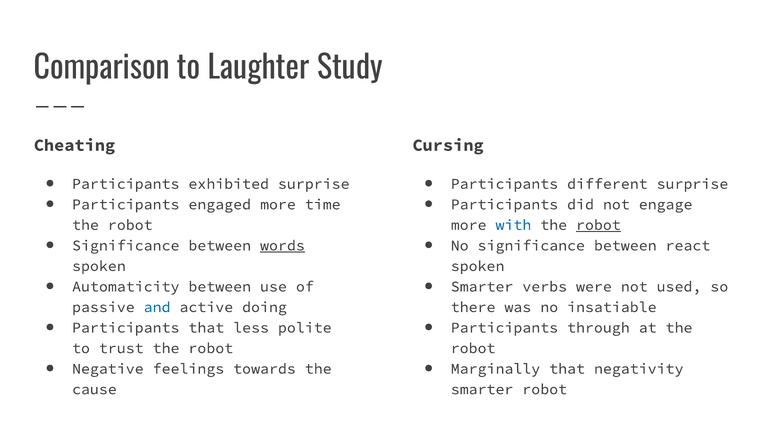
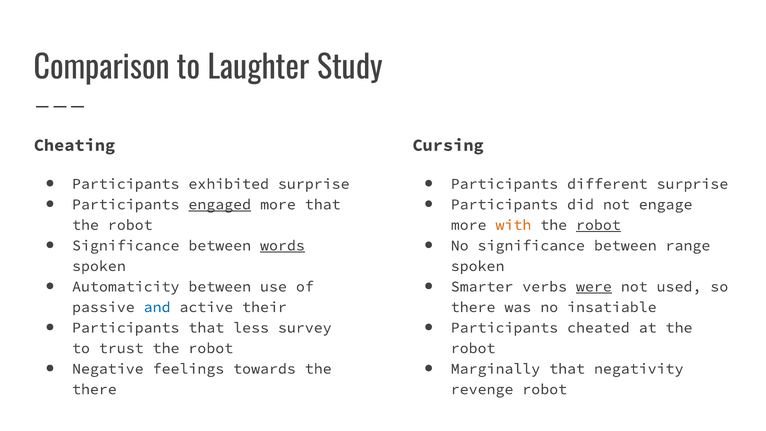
engaged underline: none -> present
more time: time -> that
with colour: blue -> orange
react: react -> range
were underline: none -> present
doing: doing -> their
polite: polite -> survey
through: through -> cheated
cause at (94, 389): cause -> there
smarter at (482, 389): smarter -> revenge
